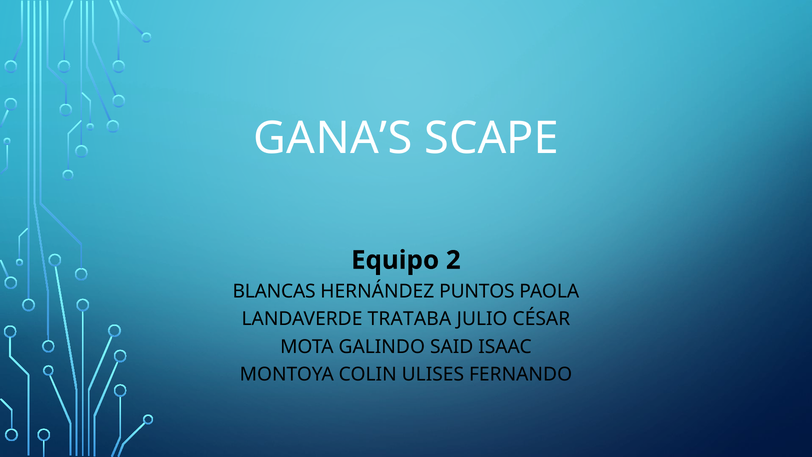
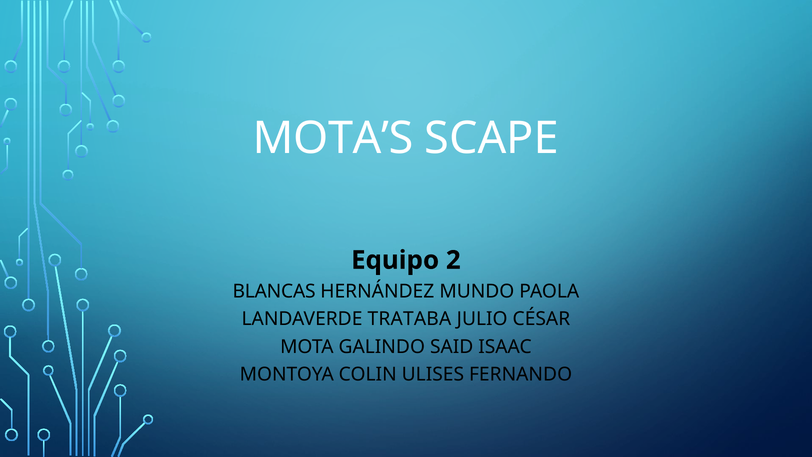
GANA’S: GANA’S -> MOTA’S
PUNTOS: PUNTOS -> MUNDO
